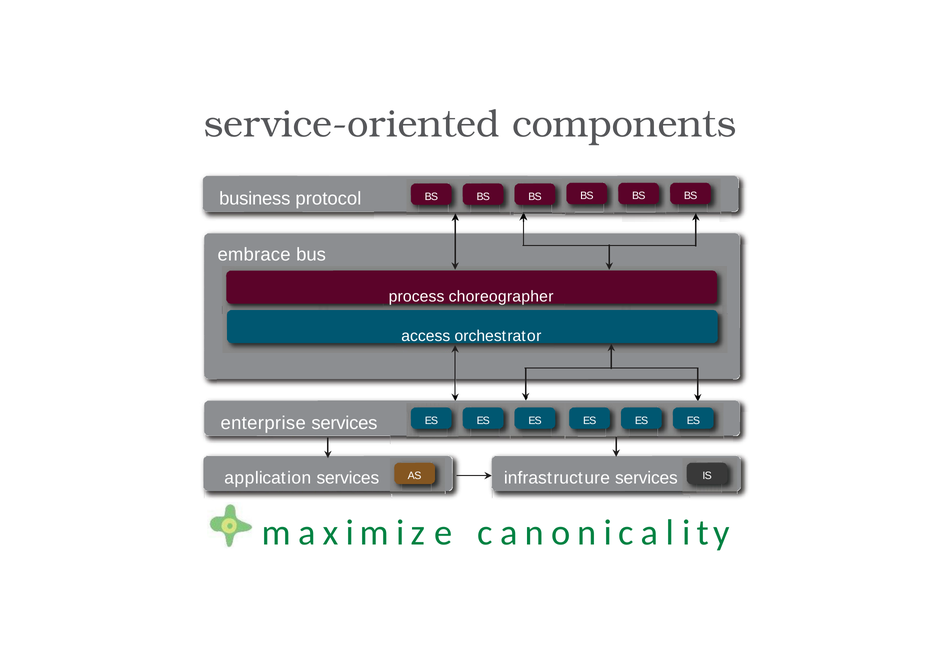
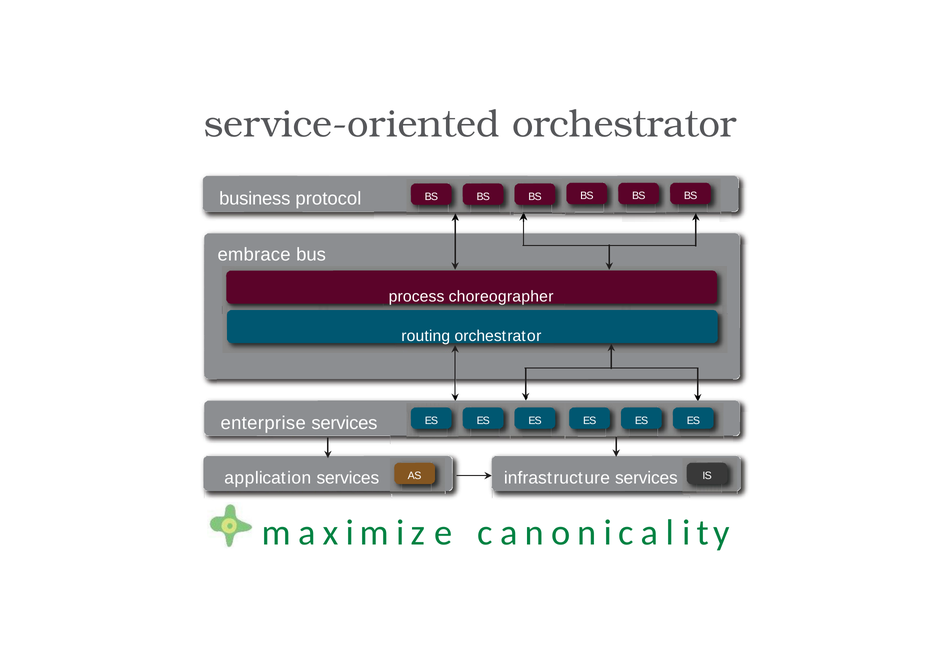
service-oriented components: components -> orchestrator
access: access -> routing
